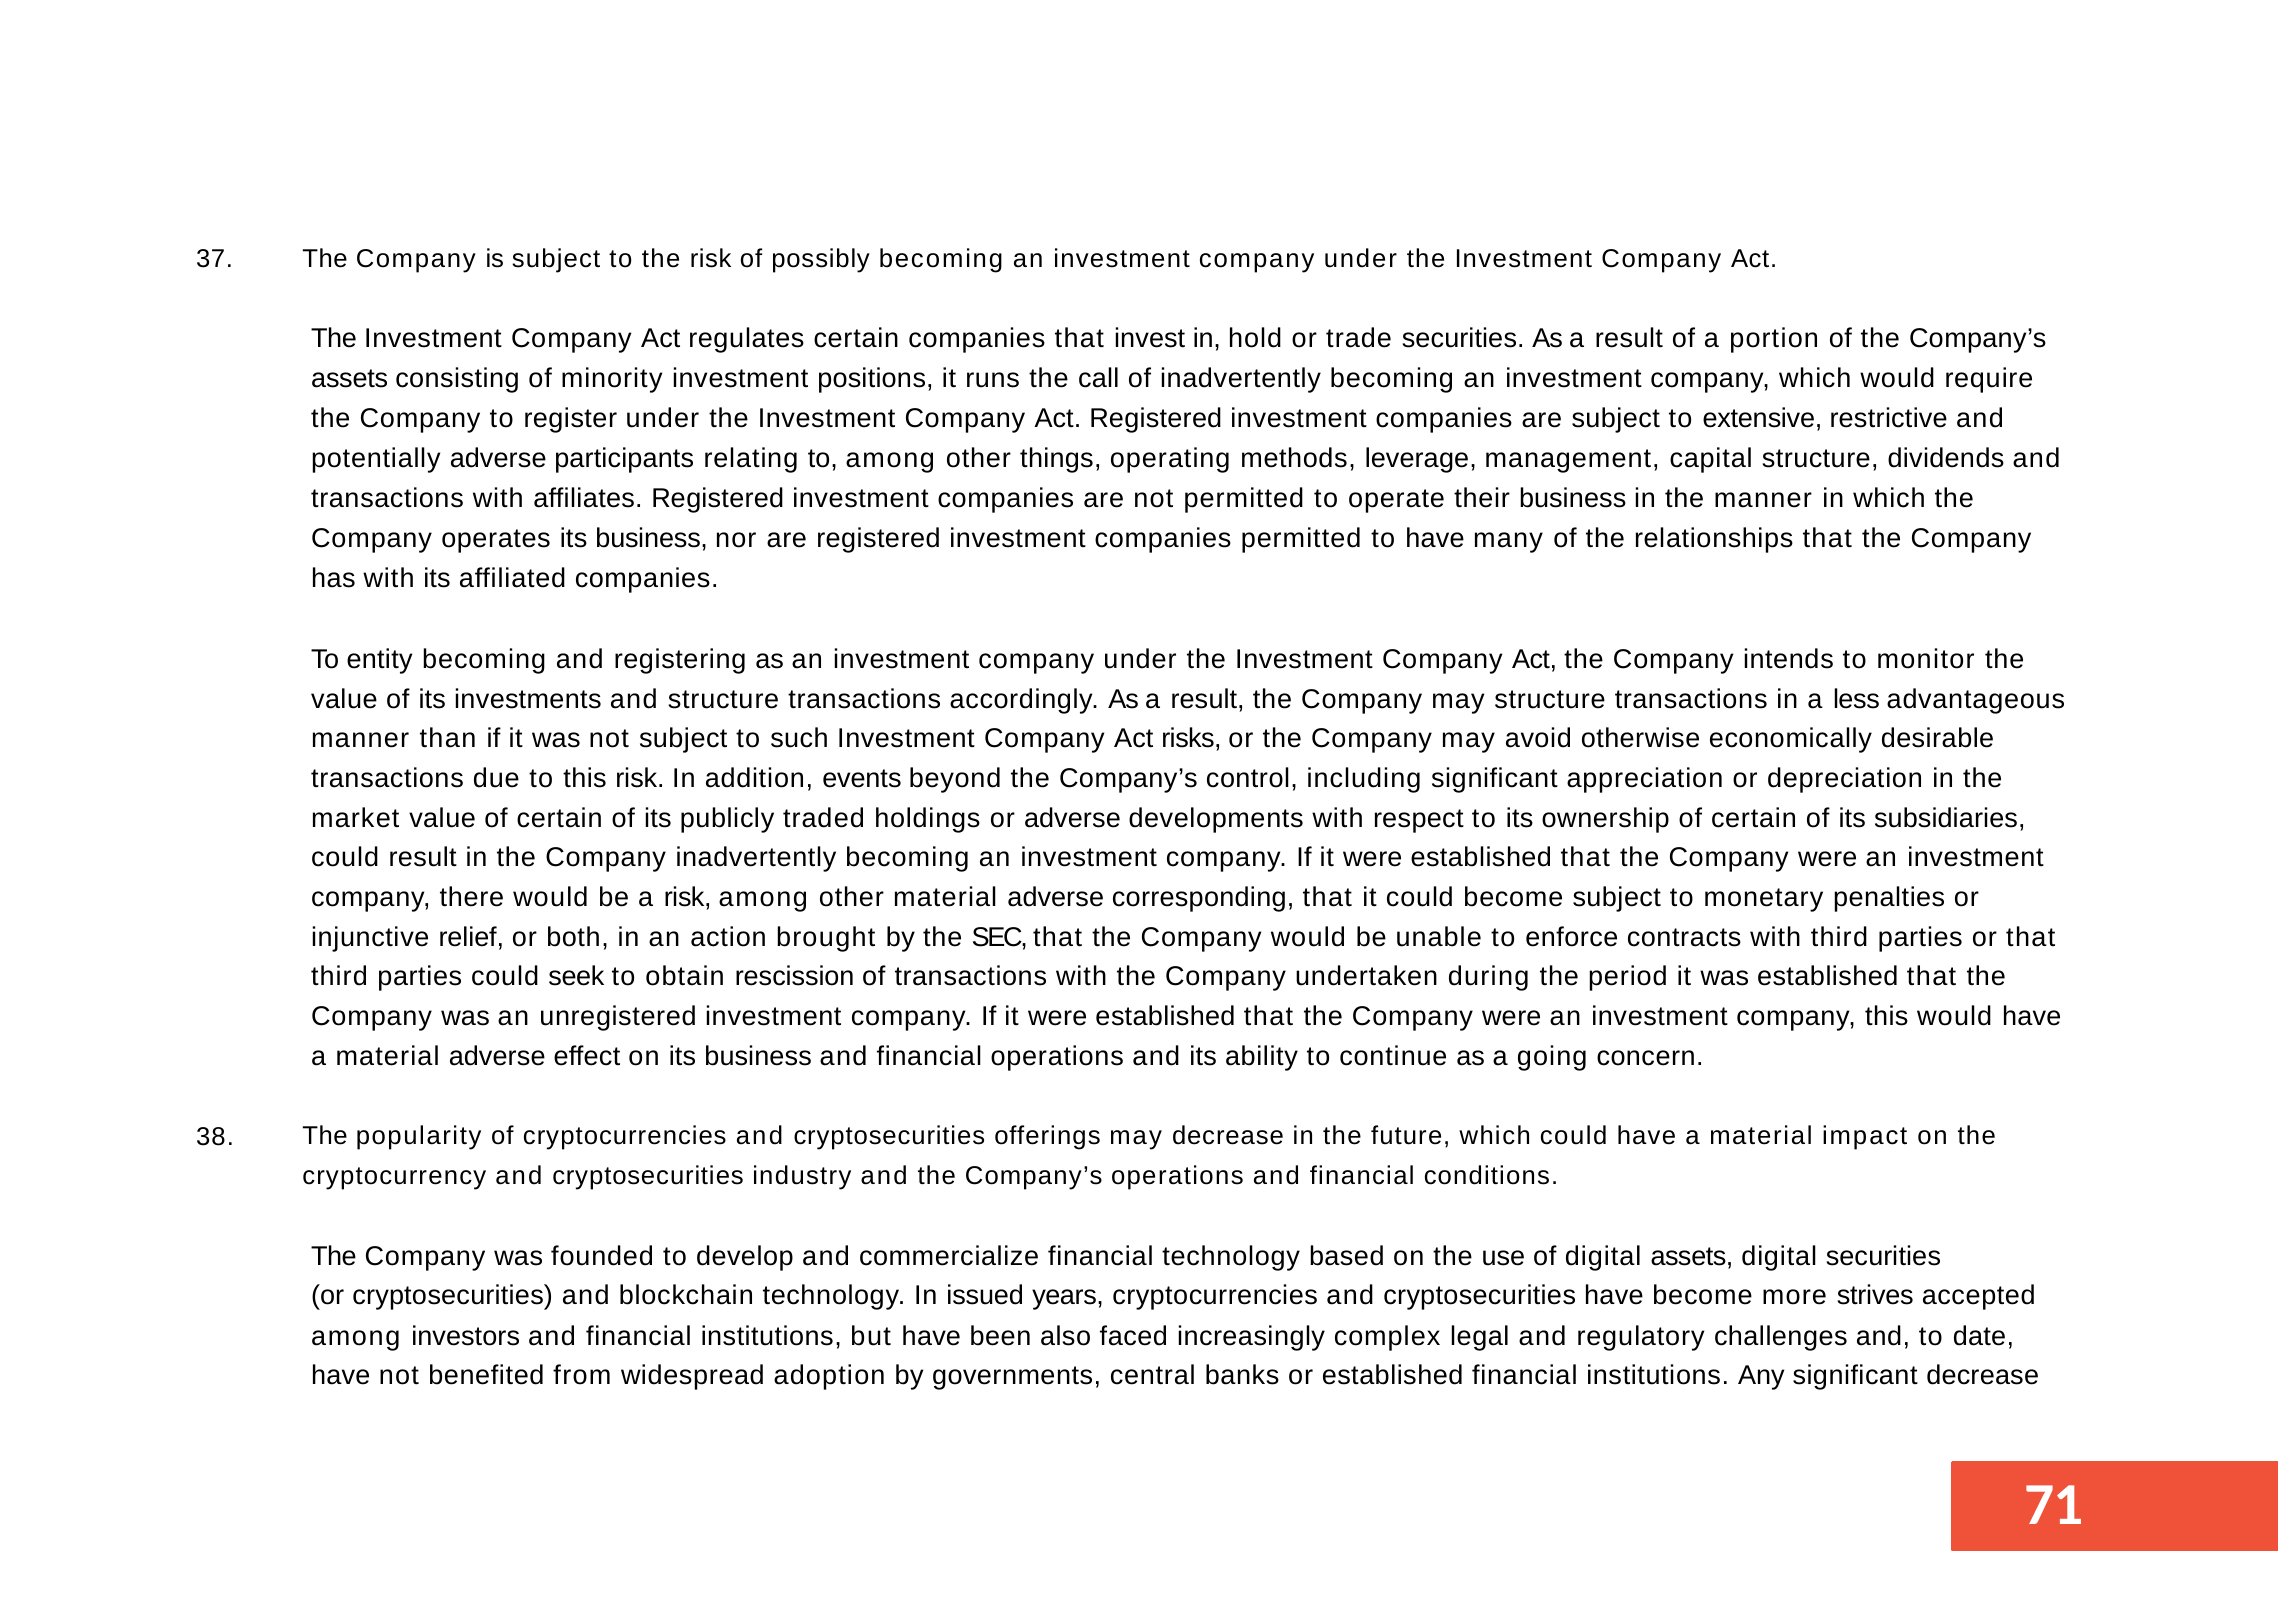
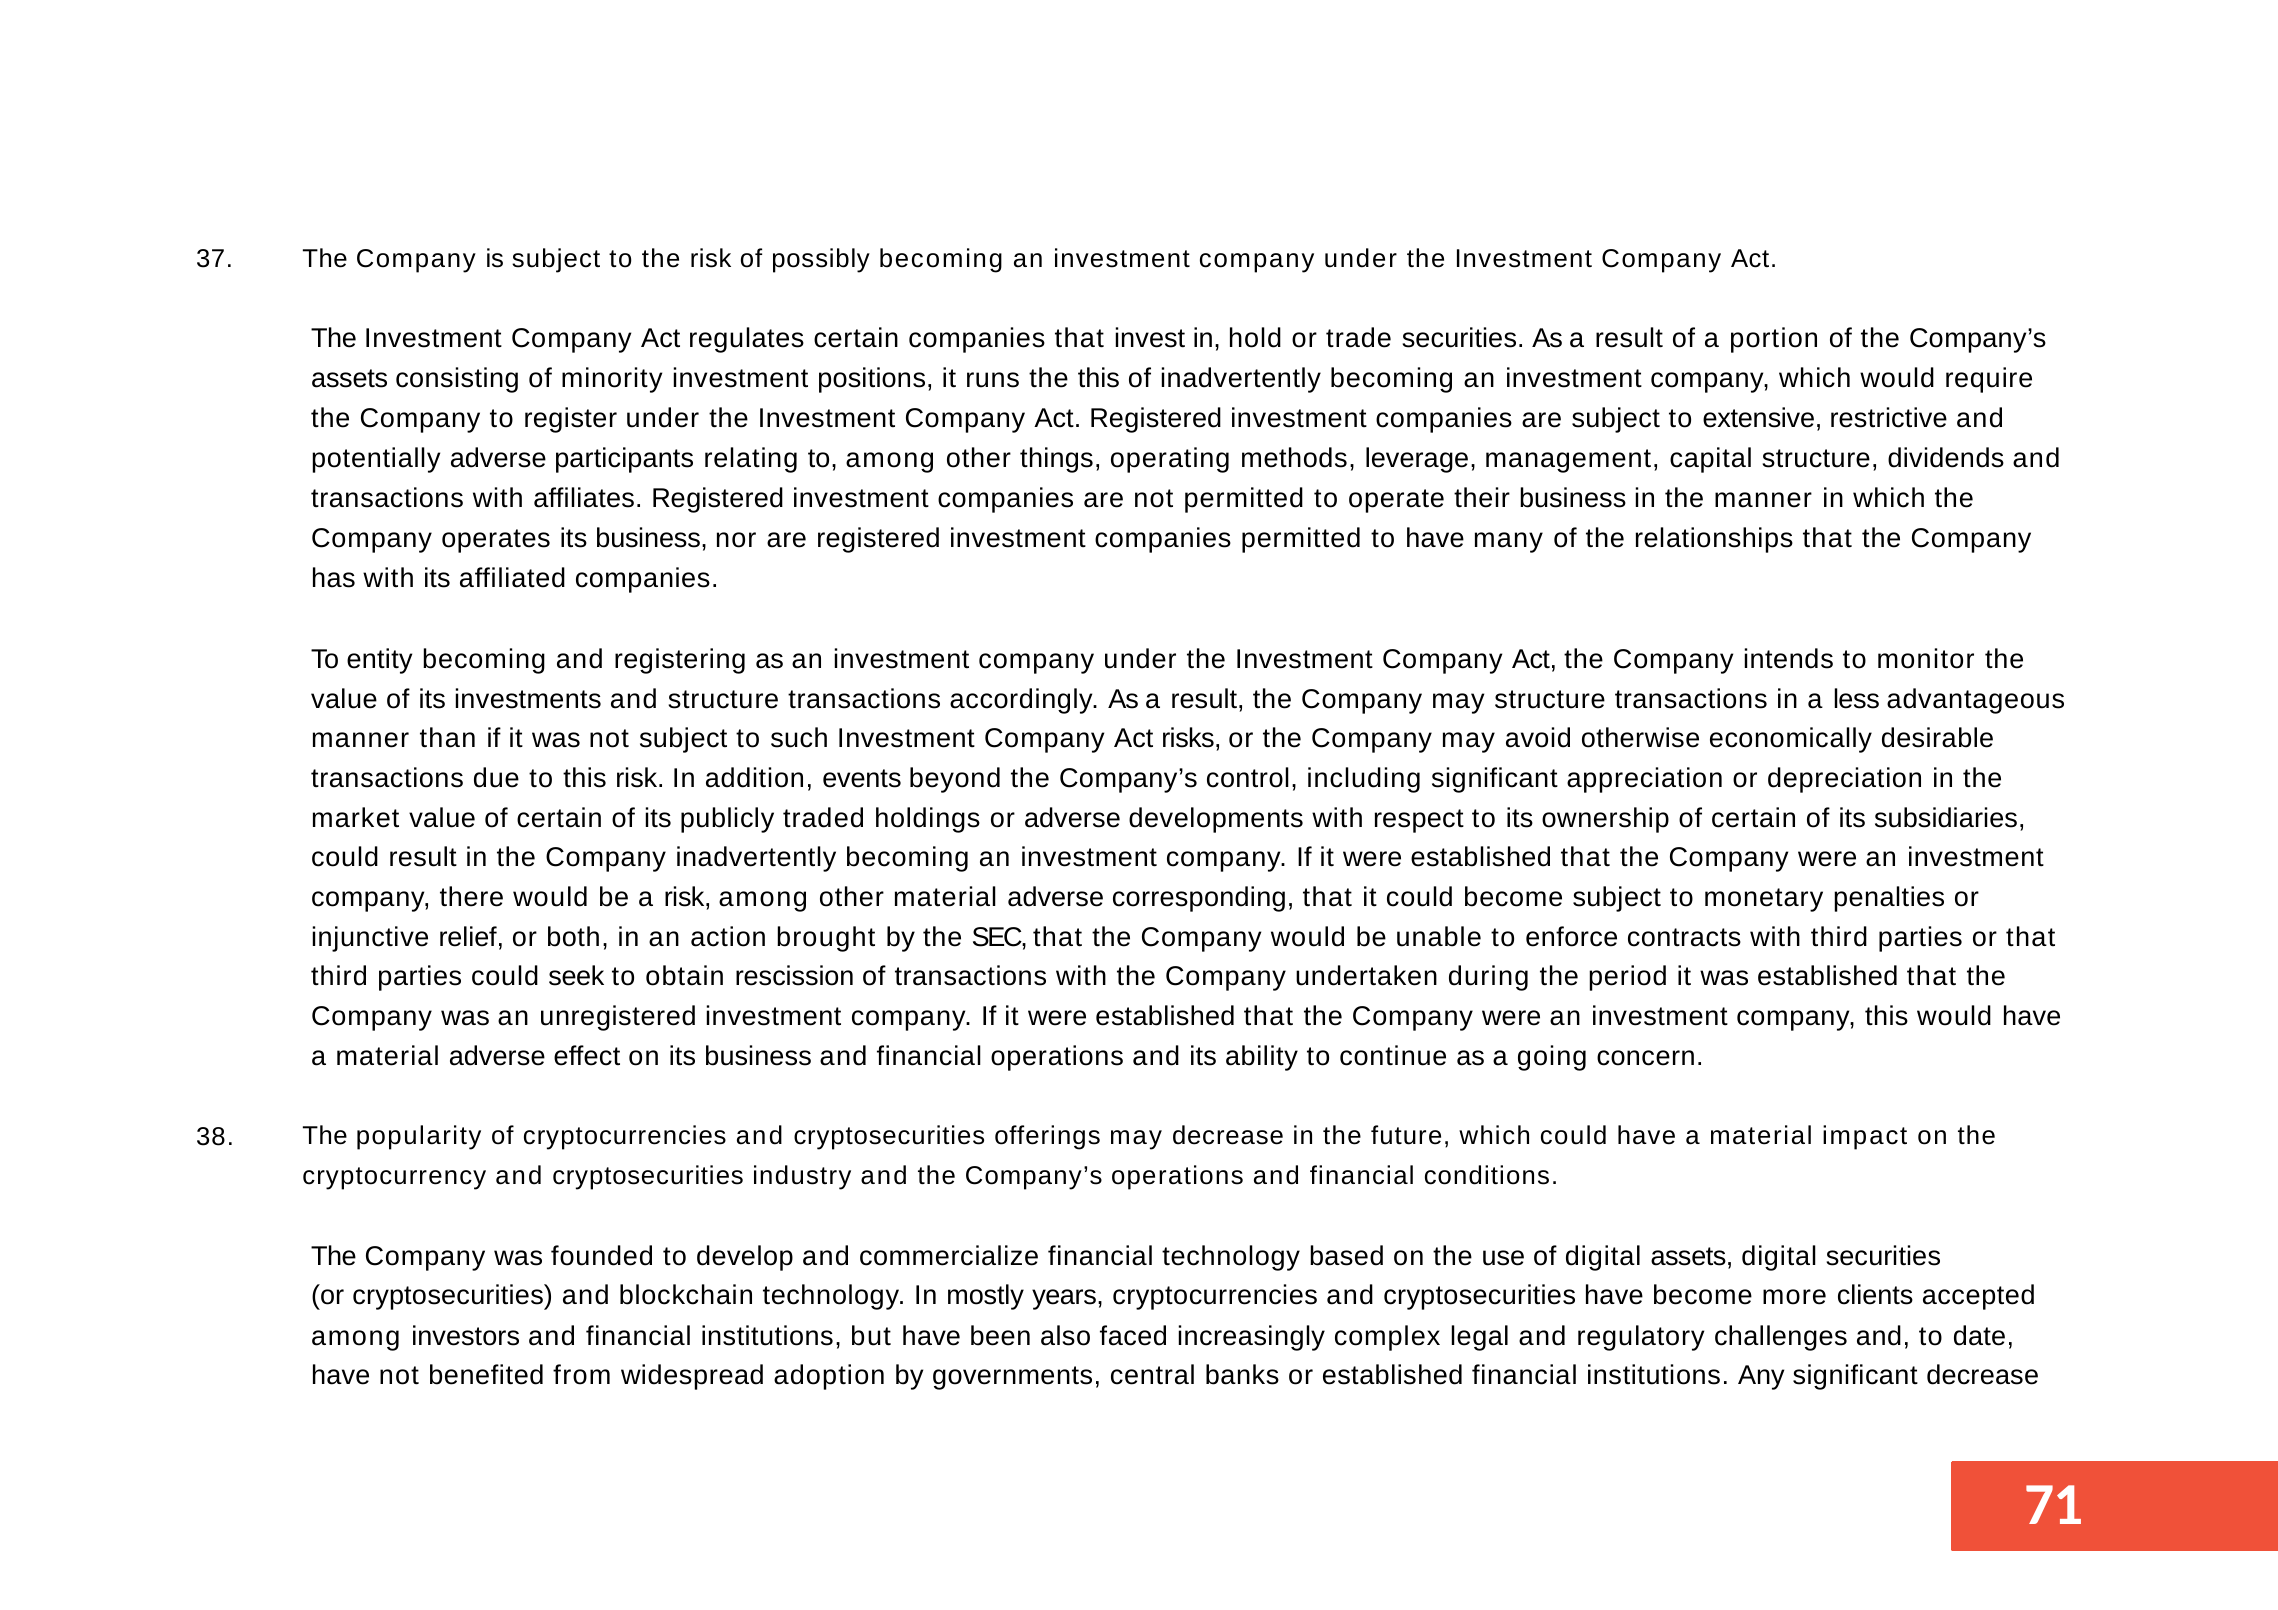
the call: call -> this
issued: issued -> mostly
strives: strives -> clients
